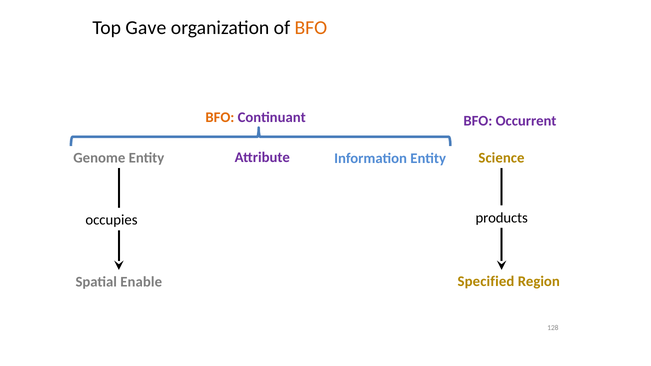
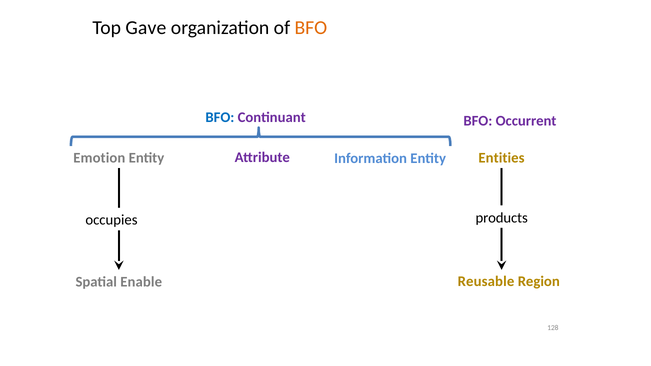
BFO at (220, 118) colour: orange -> blue
Genome: Genome -> Emotion
Science: Science -> Entities
Specified: Specified -> Reusable
